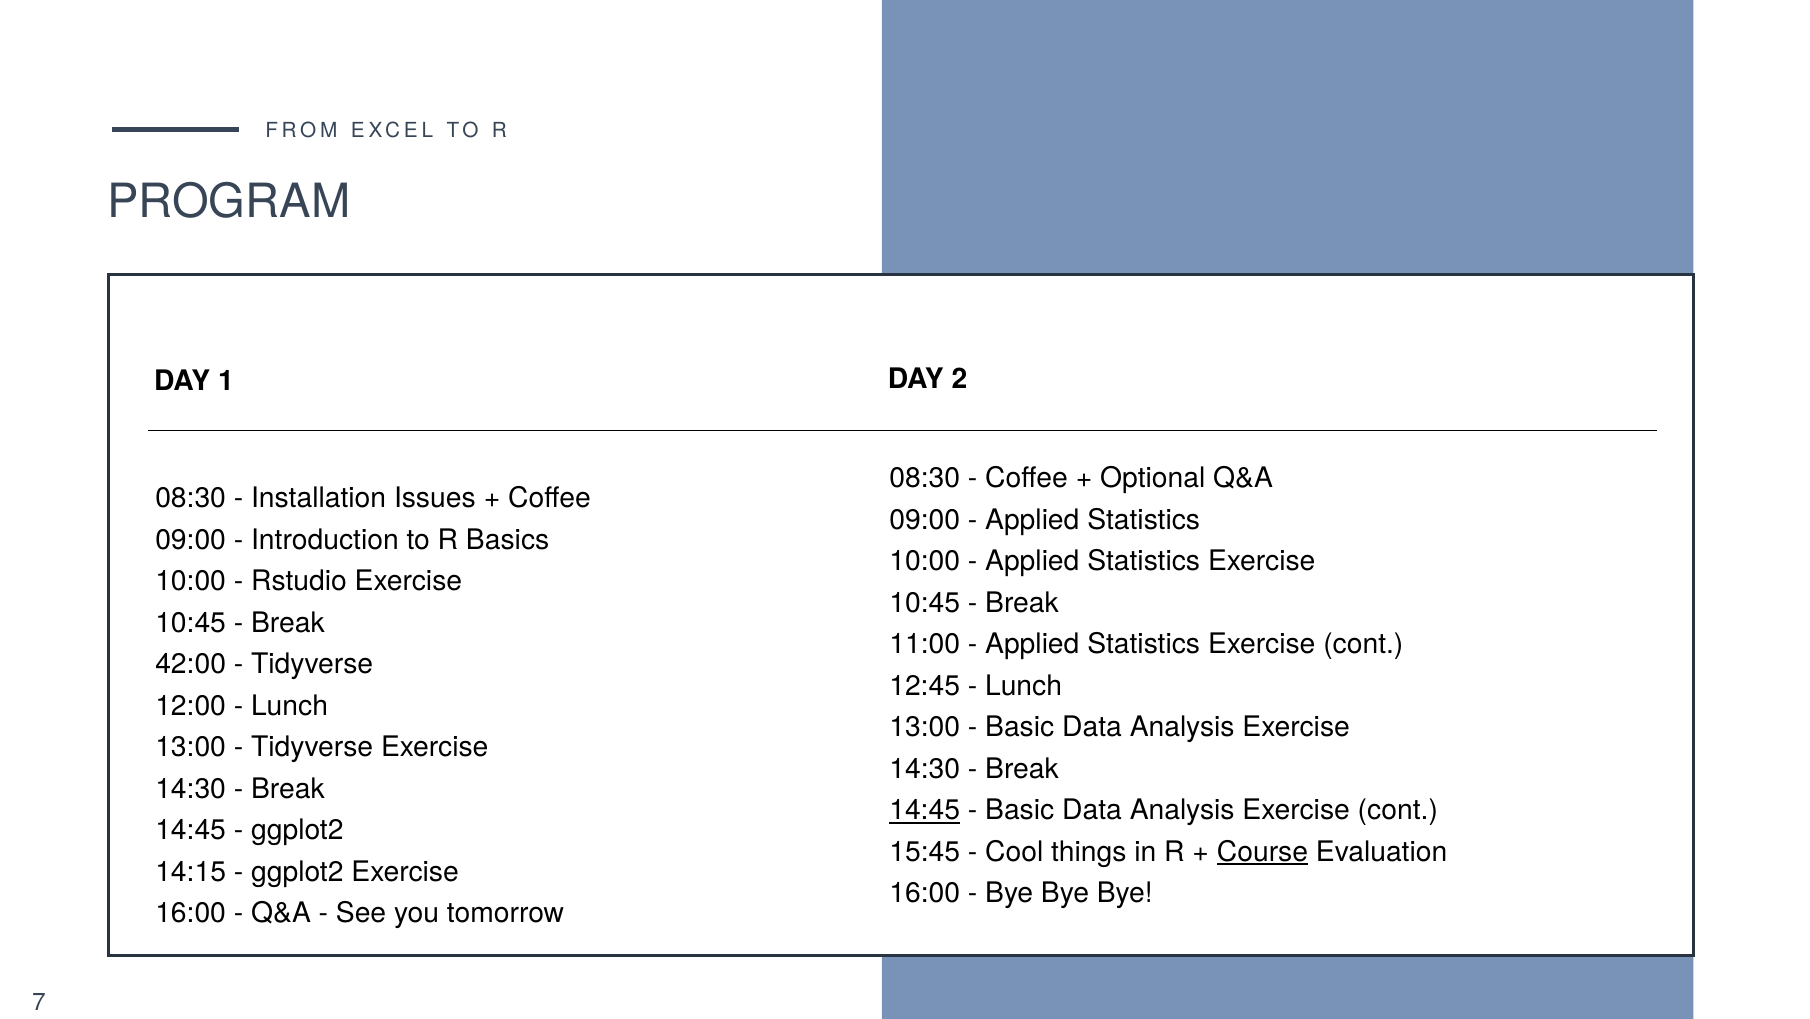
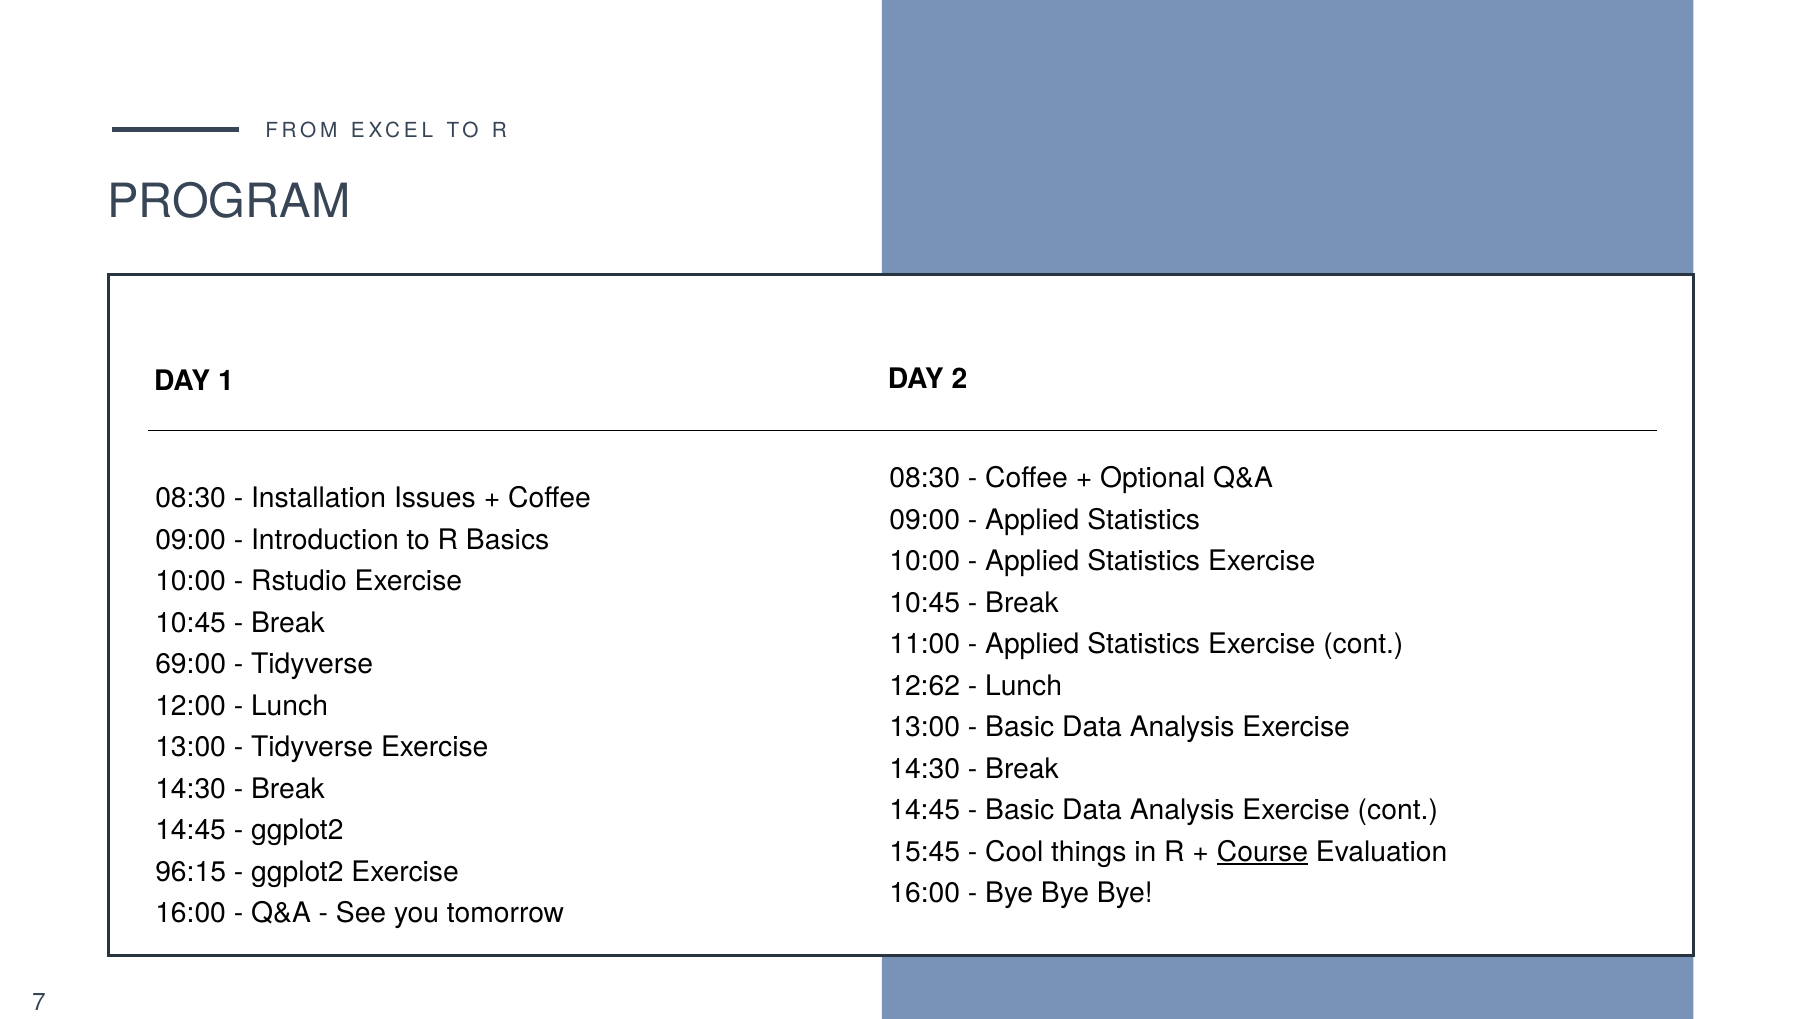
42:00: 42:00 -> 69:00
12:45: 12:45 -> 12:62
14:45 at (925, 810) underline: present -> none
14:15: 14:15 -> 96:15
